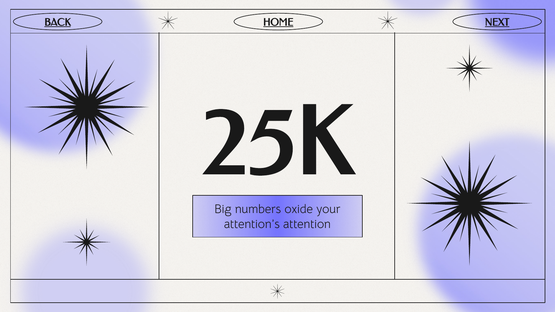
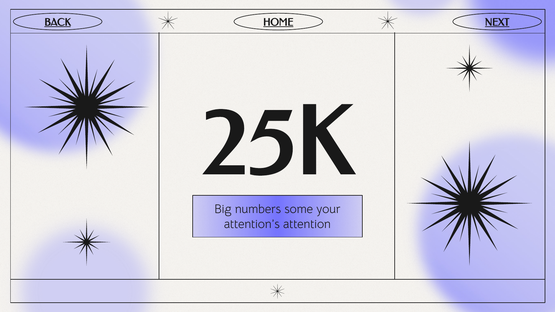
oxide: oxide -> some
